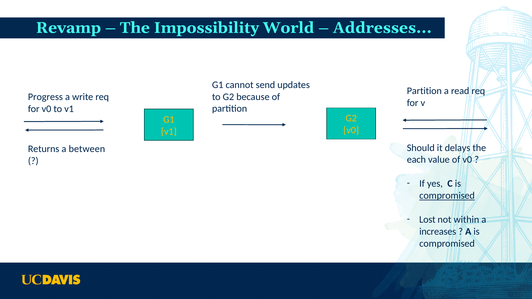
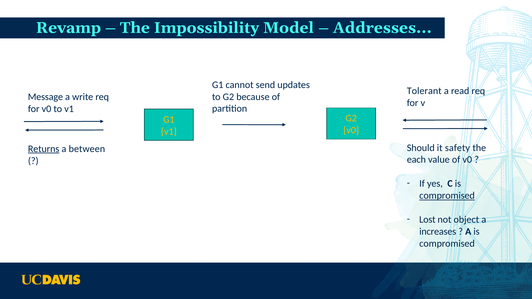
World: World -> Model
Partition at (424, 91): Partition -> Tolerant
Progress: Progress -> Message
delays: delays -> safety
Returns underline: none -> present
within: within -> object
